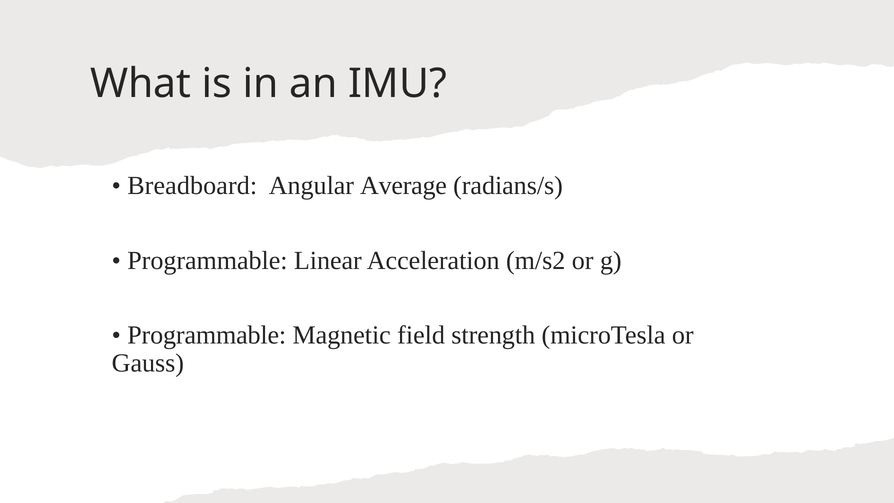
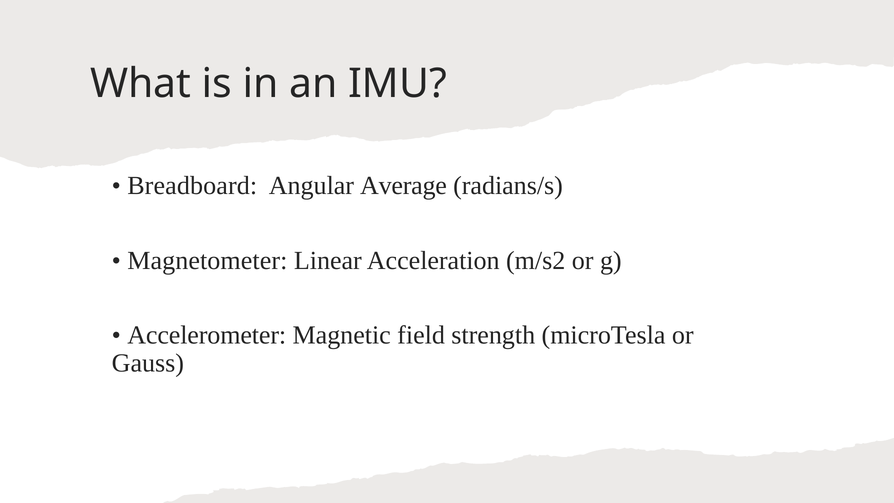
Programmable at (207, 260): Programmable -> Magnetometer
Programmable at (207, 335): Programmable -> Accelerometer
